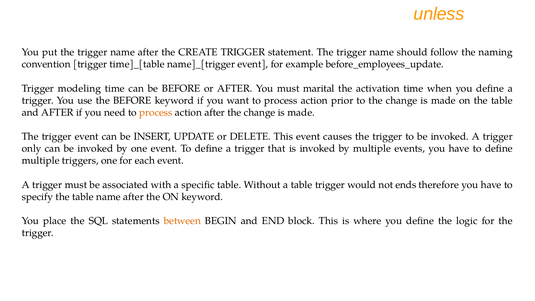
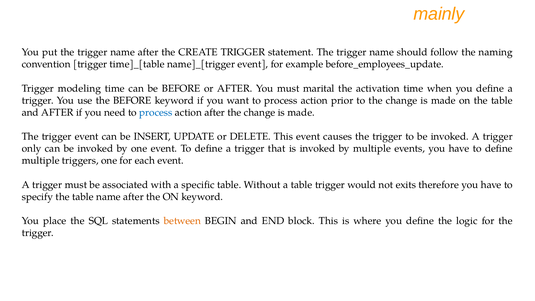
unless: unless -> mainly
process at (156, 112) colour: orange -> blue
ends: ends -> exits
